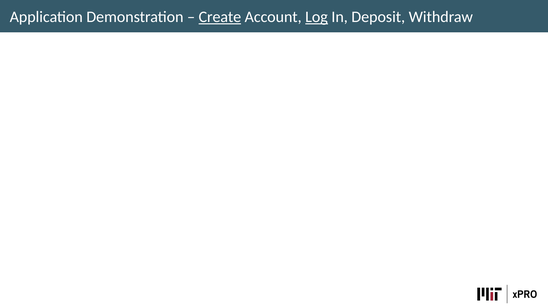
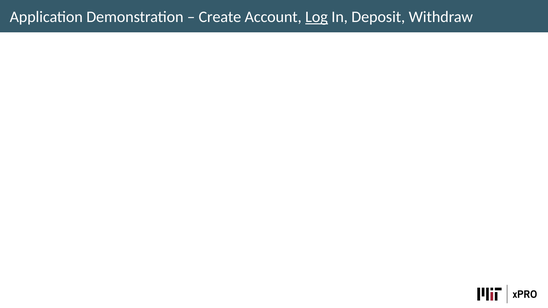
Create underline: present -> none
